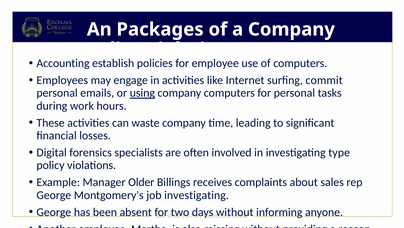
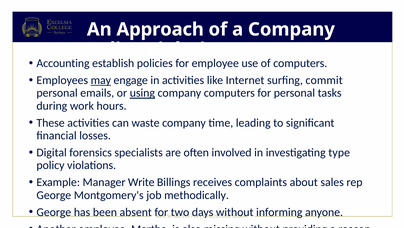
An Packages: Packages -> Approach
may underline: none -> present
Older: Older -> Write
job investigating: investigating -> methodically
